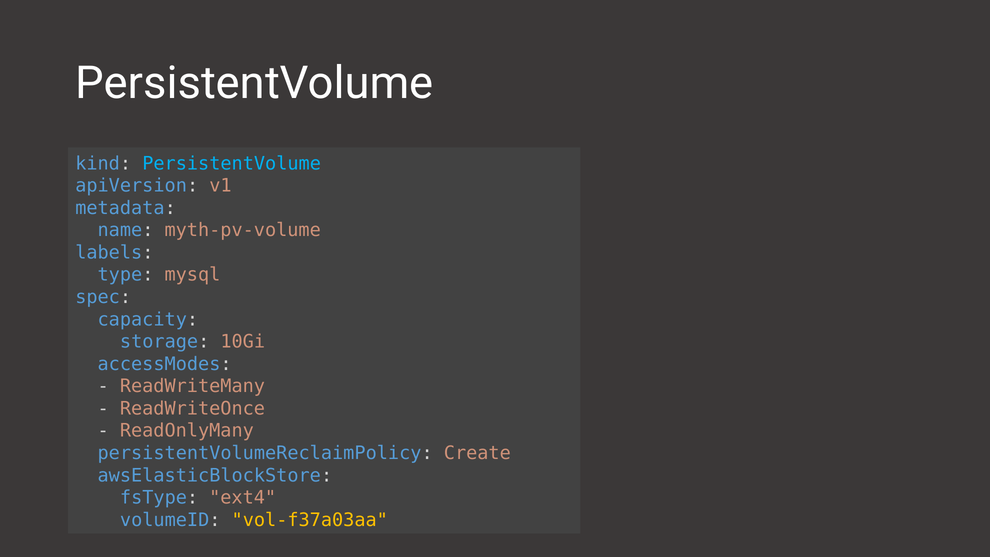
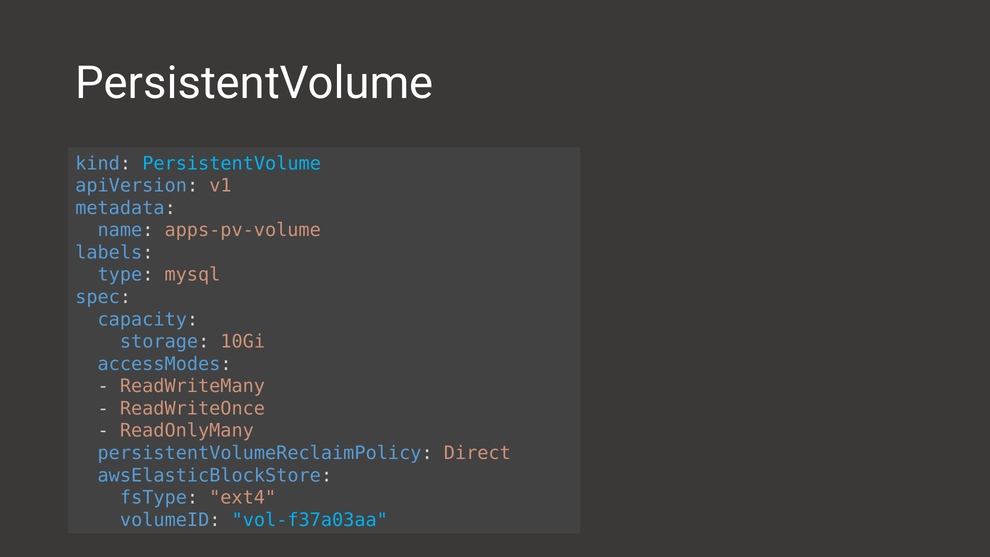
myth-pv-volume: myth-pv-volume -> apps-pv-volume
Create: Create -> Direct
vol-f37a03aa colour: yellow -> light blue
